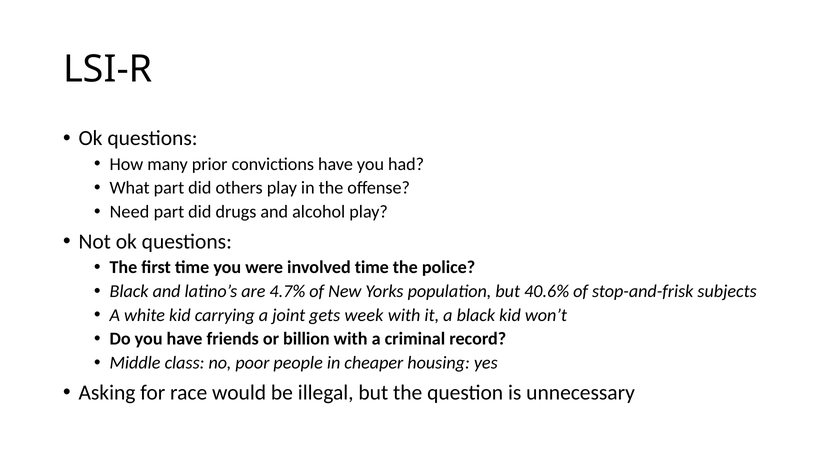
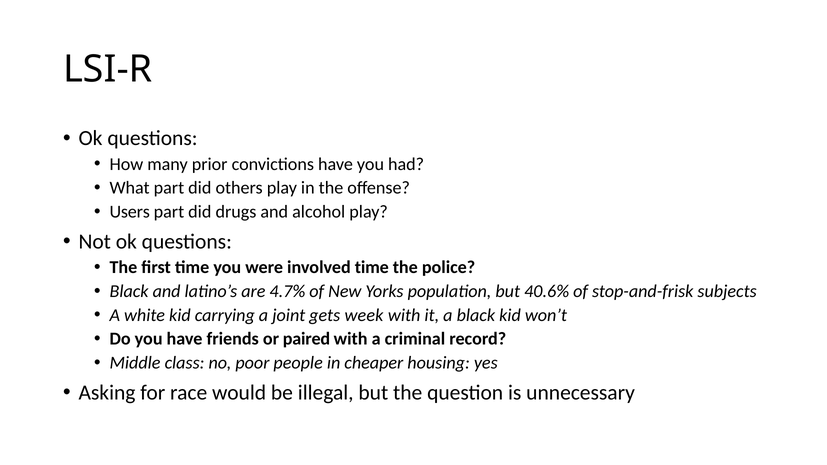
Need: Need -> Users
billion: billion -> paired
